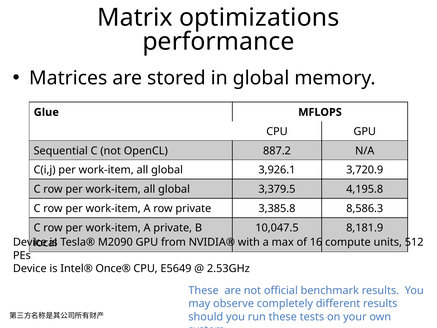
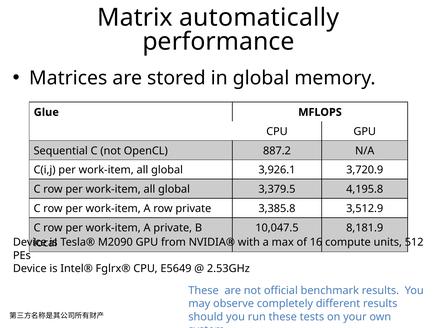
optimizations: optimizations -> automatically
8,586.3: 8,586.3 -> 3,512.9
Once®: Once® -> Fglrx®
